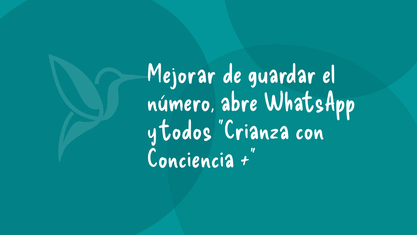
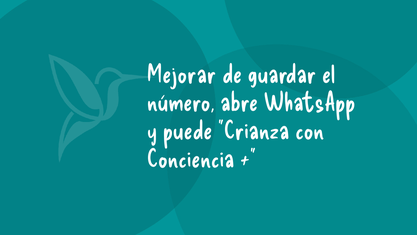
todos: todos -> puede
